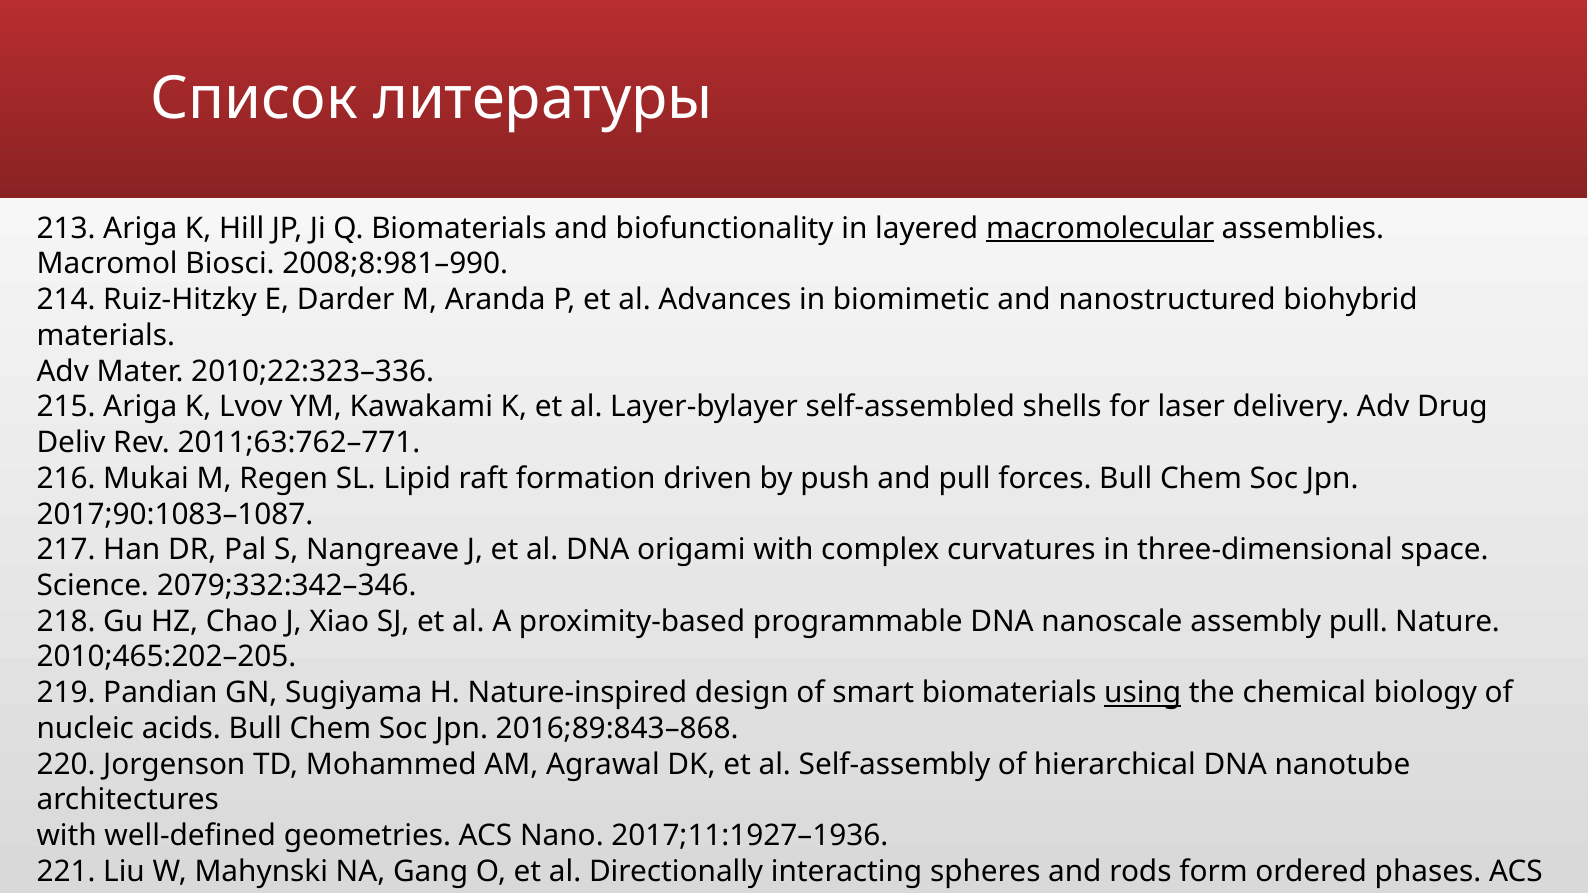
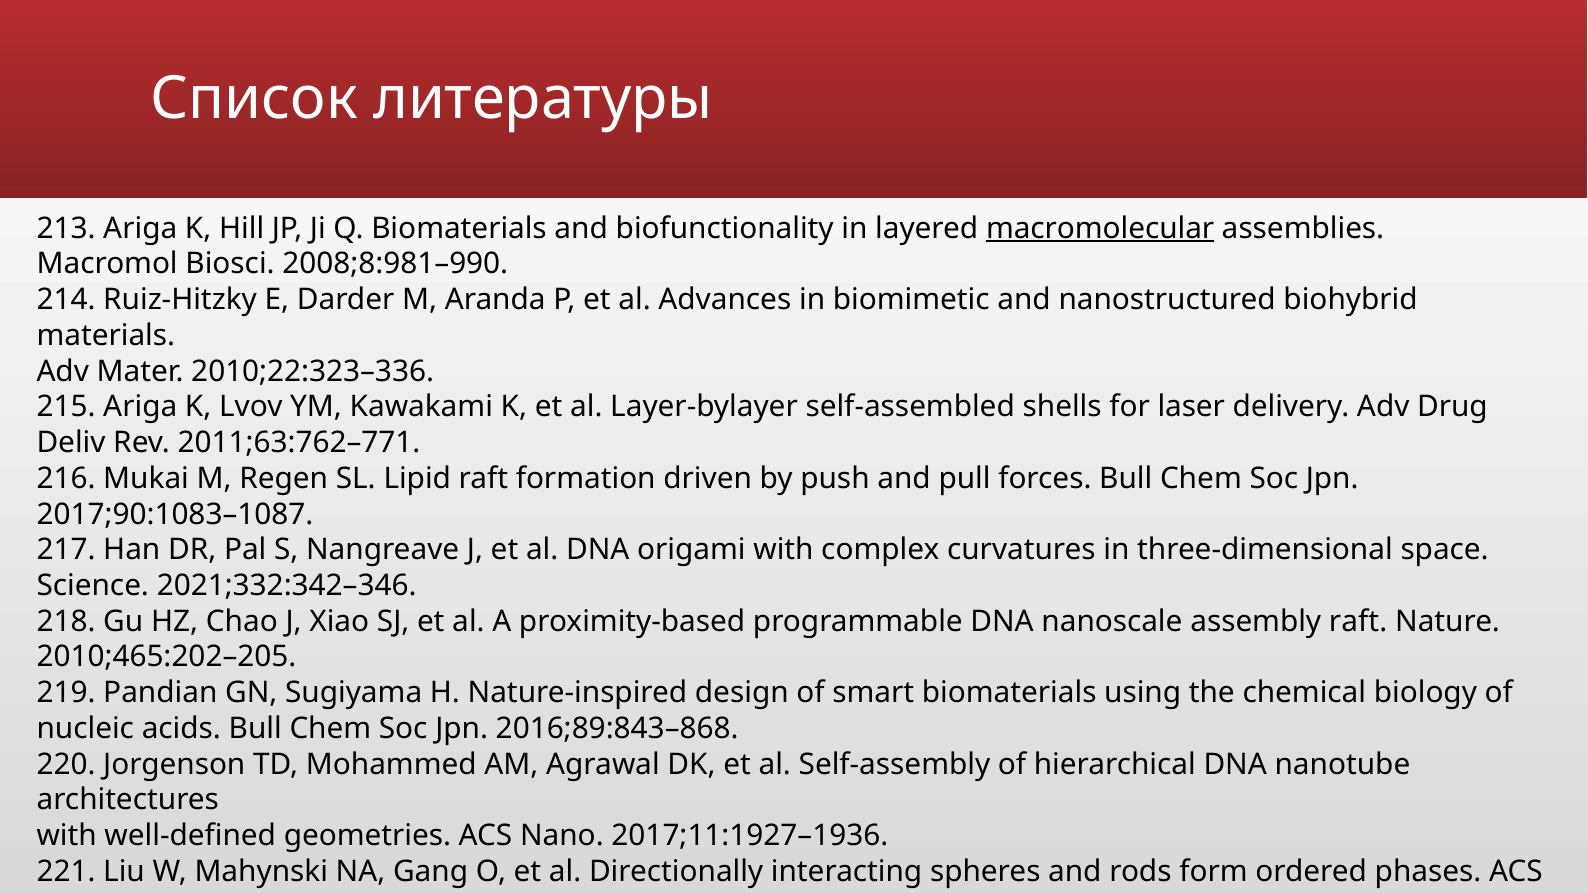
2079;332:342–346: 2079;332:342–346 -> 2021;332:342–346
assembly pull: pull -> raft
using underline: present -> none
